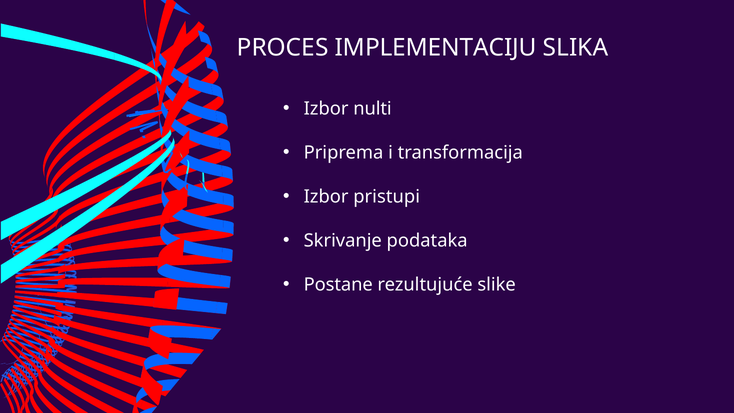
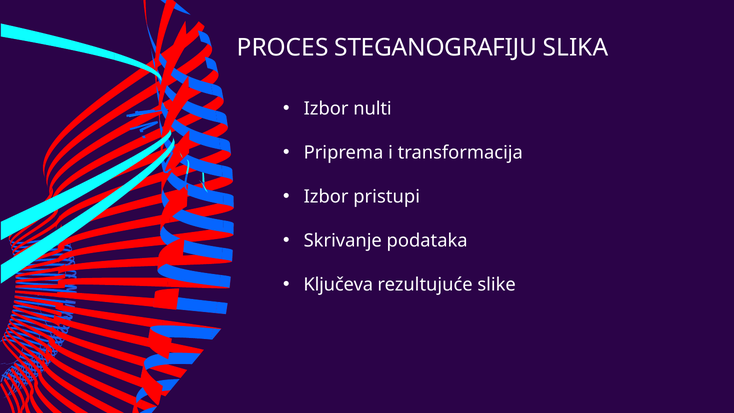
IMPLEMENTACIJU: IMPLEMENTACIJU -> STEGANOGRAFIJU
Postane: Postane -> Ključeva
